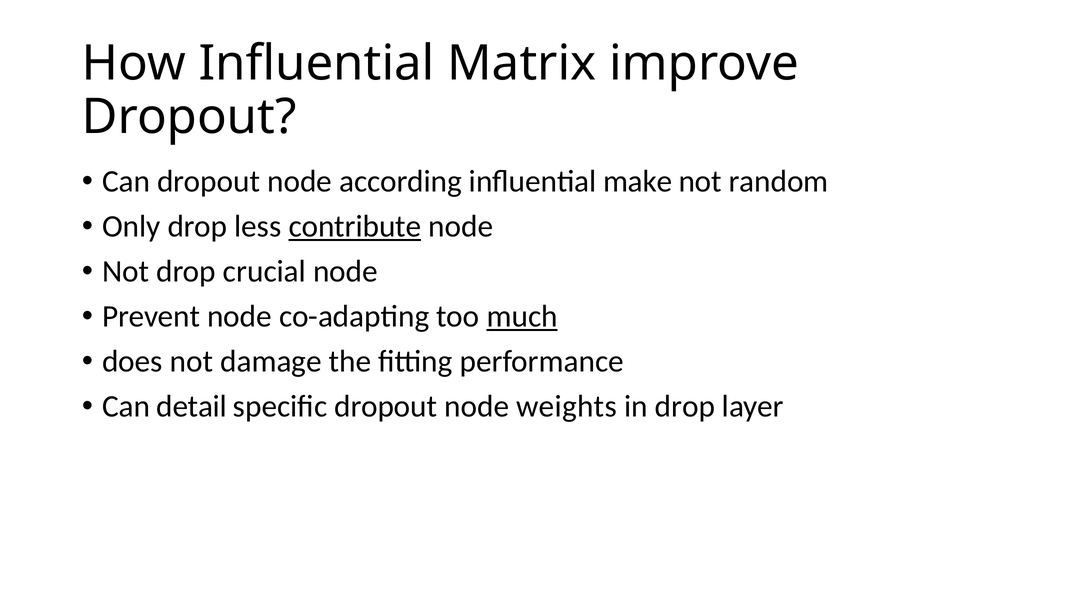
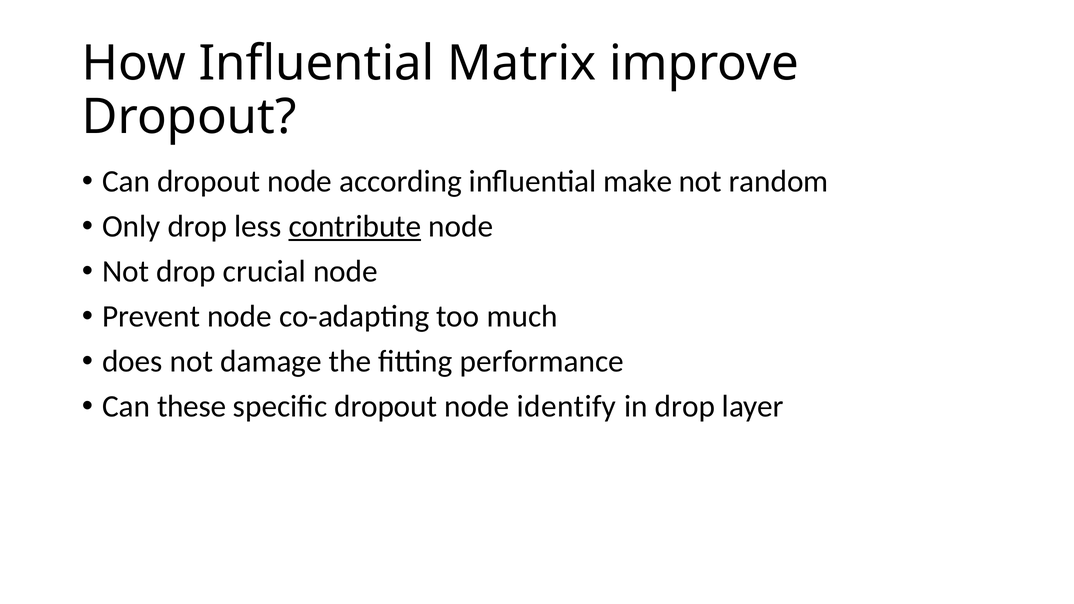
much underline: present -> none
detail: detail -> these
weights: weights -> identify
